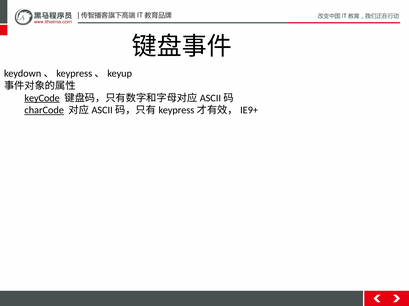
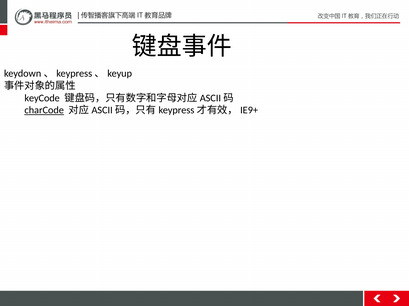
keyCode underline: present -> none
